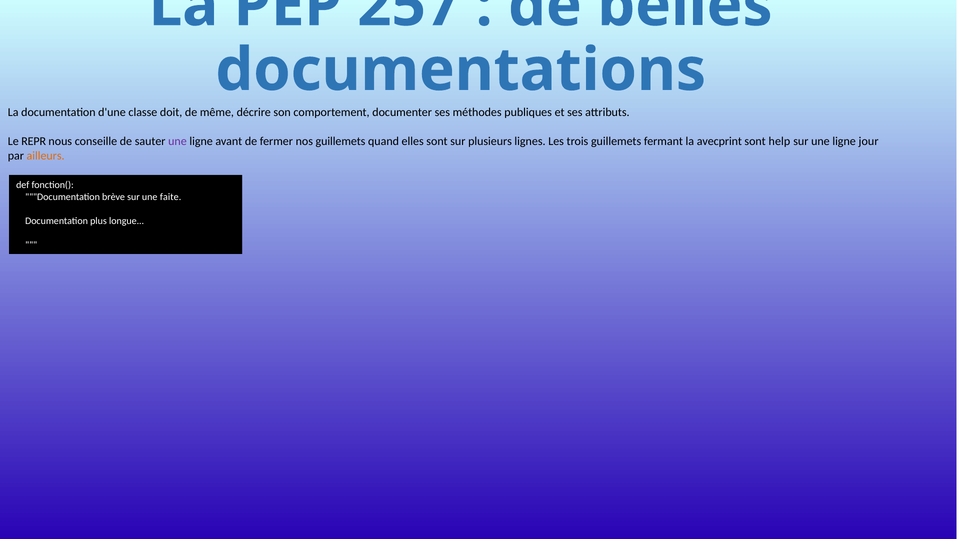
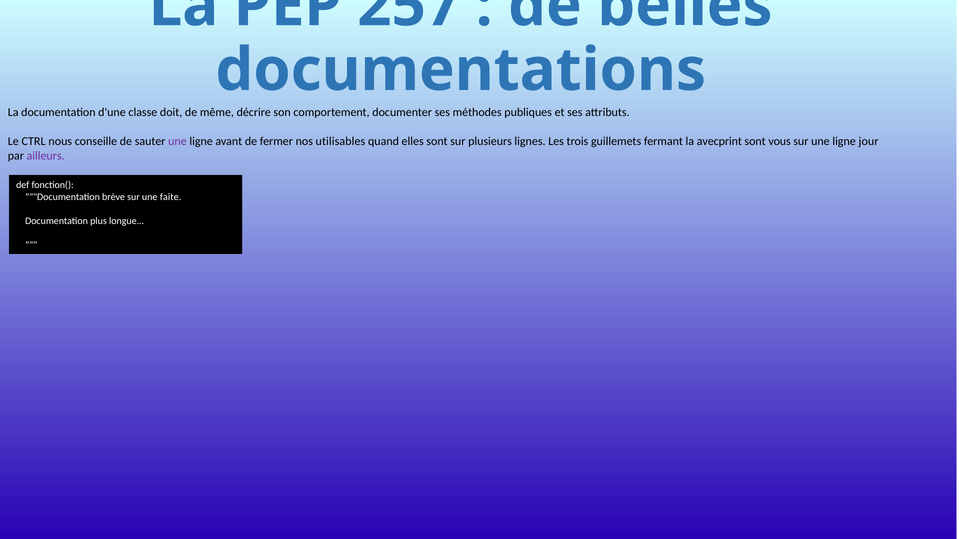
REPR: REPR -> CTRL
nos guillemets: guillemets -> utilisables
help: help -> vous
ailleurs colour: orange -> purple
